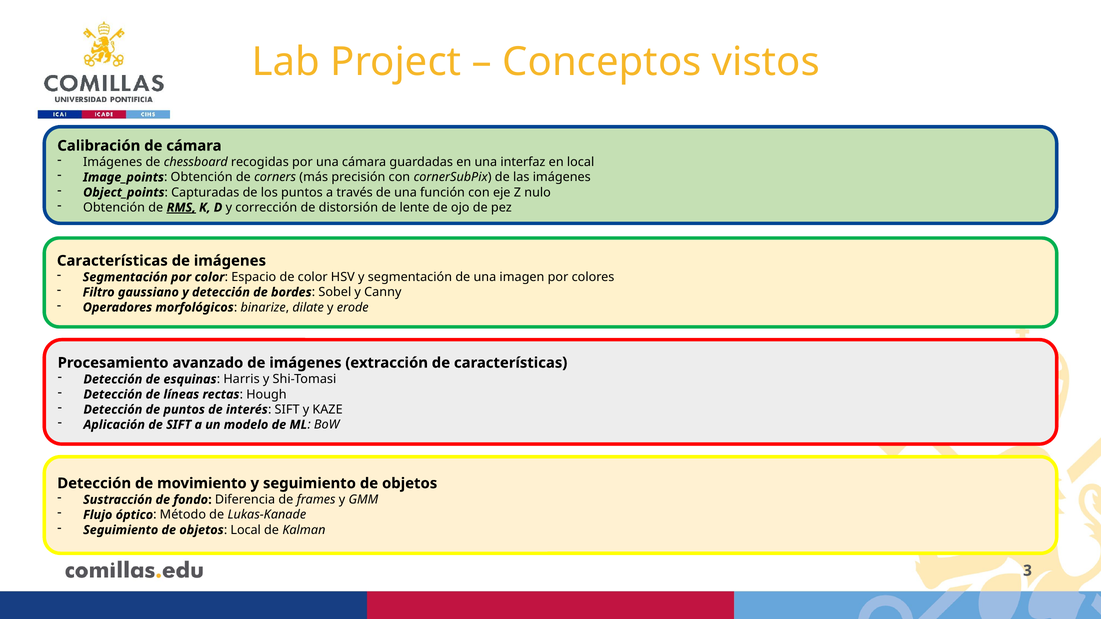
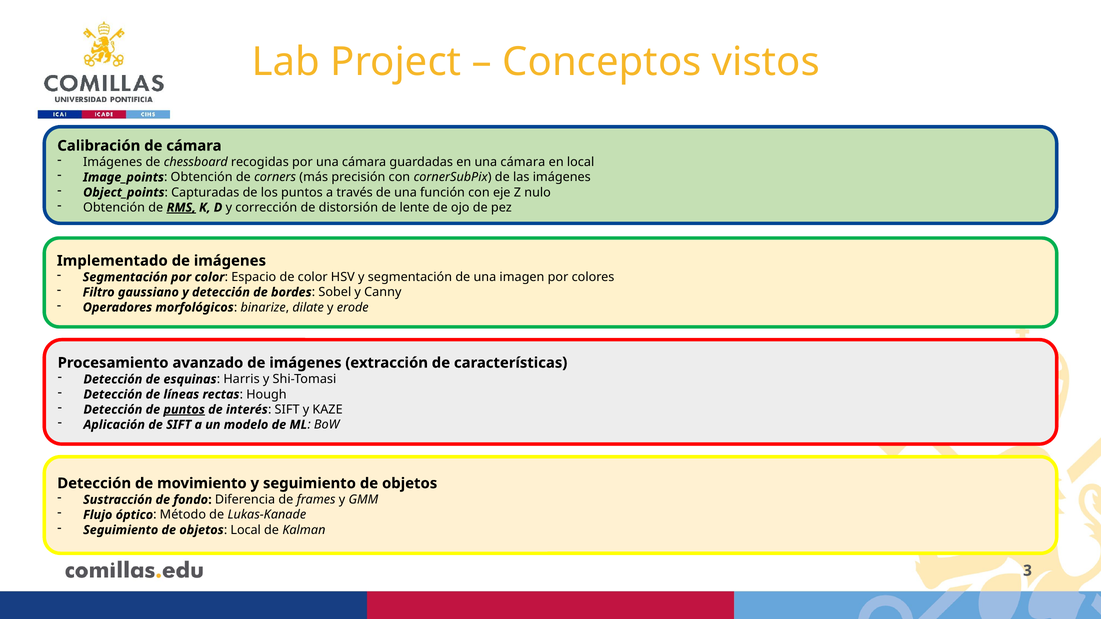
en una interfaz: interfaz -> cámara
Características at (112, 261): Características -> Implementado
puntos at (184, 410) underline: none -> present
